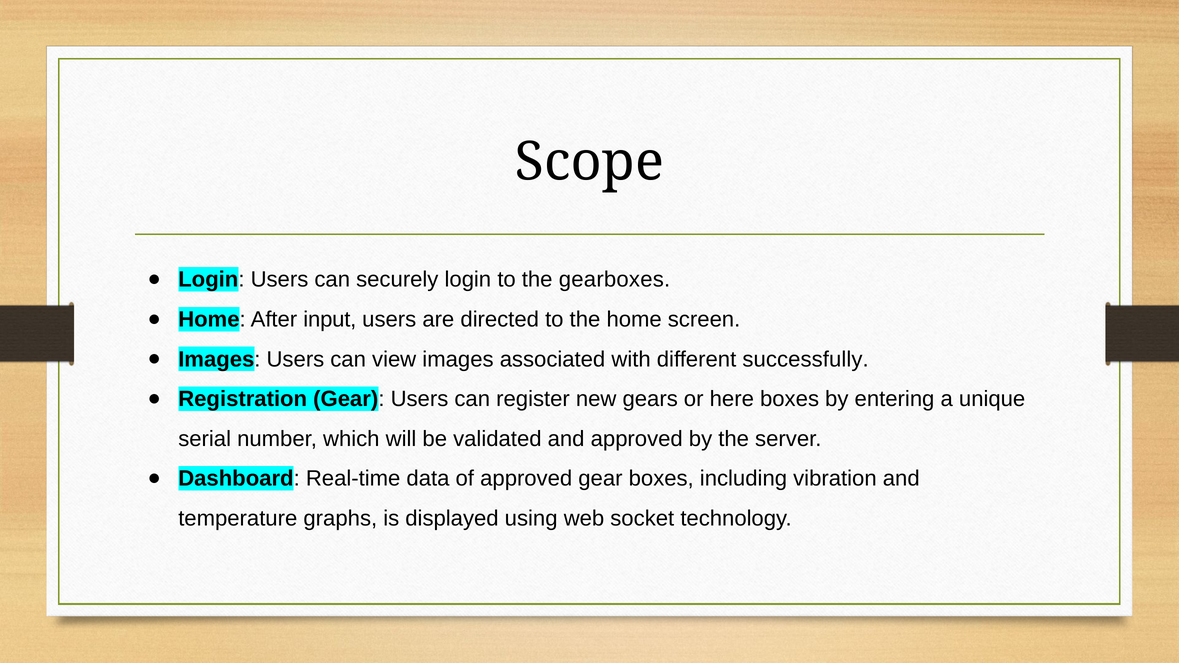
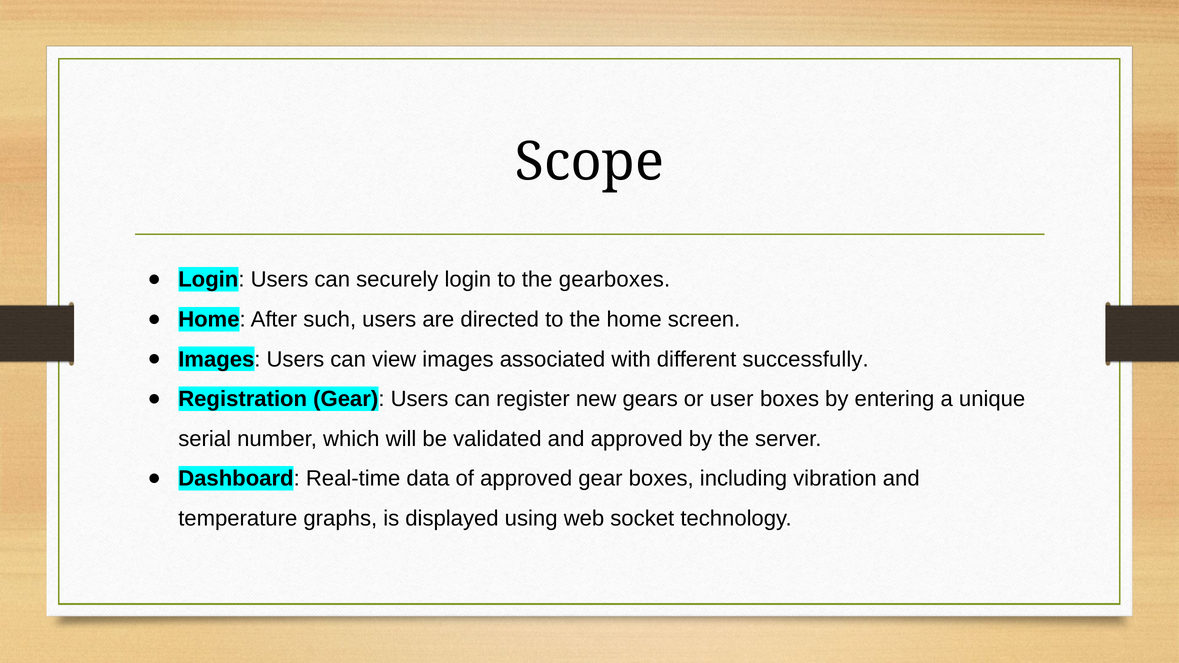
input: input -> such
here: here -> user
